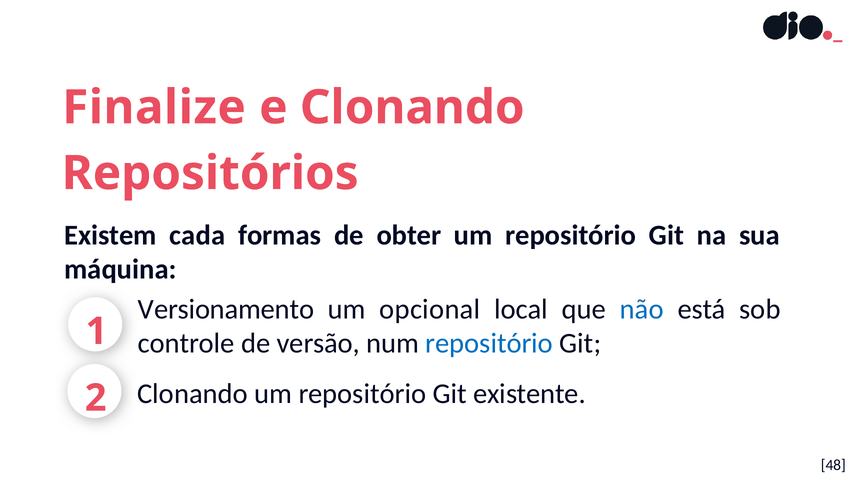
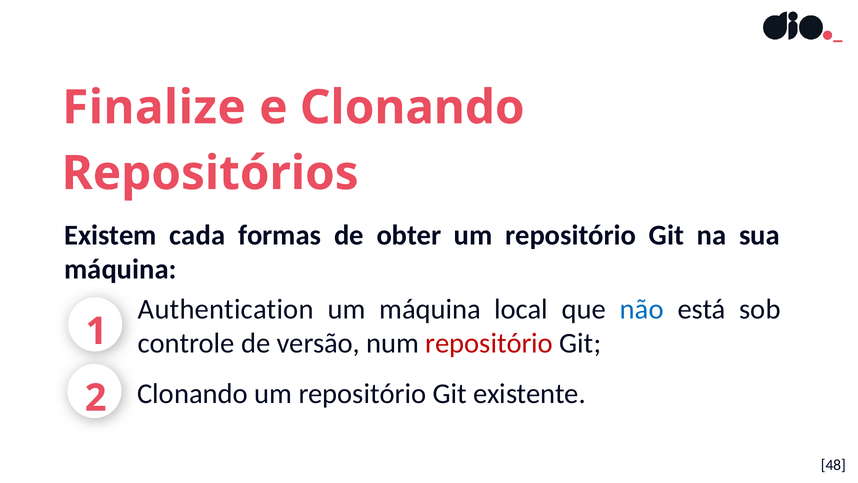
Versionamento: Versionamento -> Authentication
um opcional: opcional -> máquina
repositório at (489, 343) colour: blue -> red
